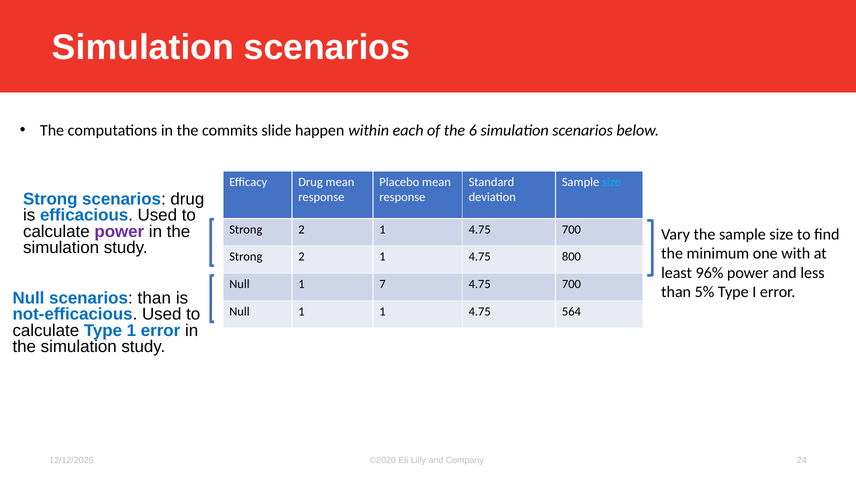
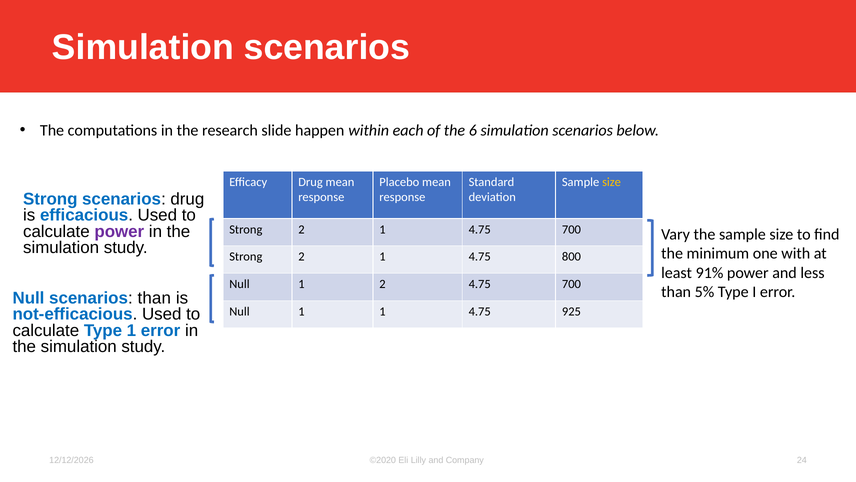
commits: commits -> research
size at (611, 182) colour: light blue -> yellow
96%: 96% -> 91%
1 7: 7 -> 2
564: 564 -> 925
